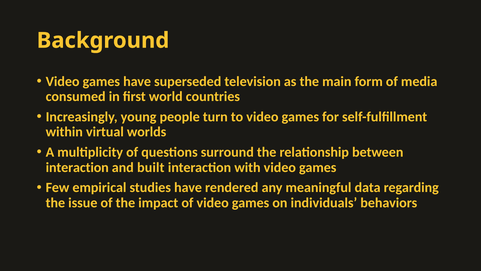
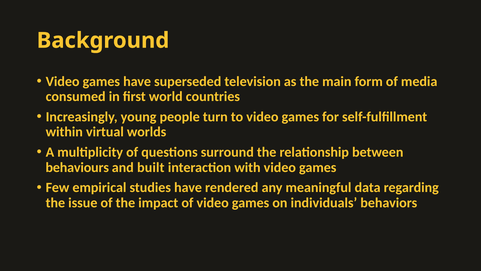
interaction at (77, 167): interaction -> behaviours
